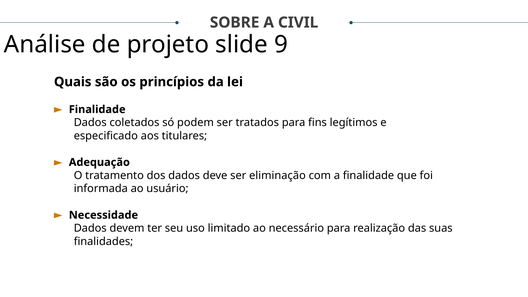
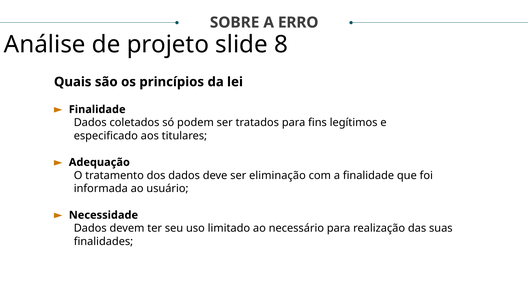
CIVIL: CIVIL -> ERRO
9: 9 -> 8
